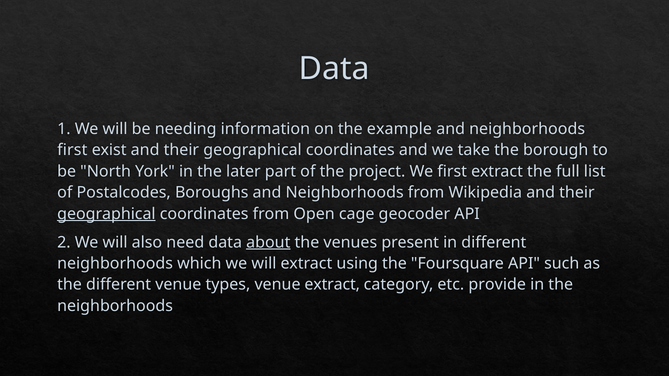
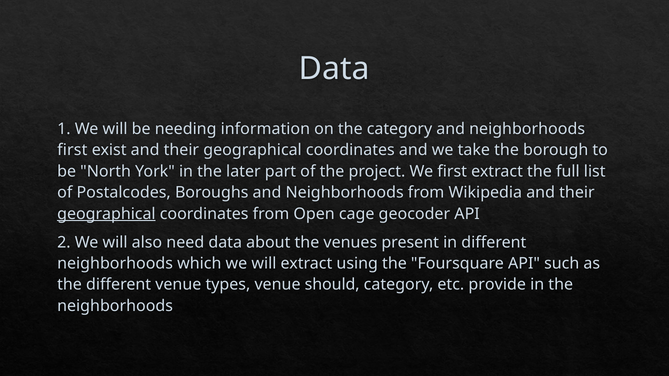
the example: example -> category
about underline: present -> none
venue extract: extract -> should
